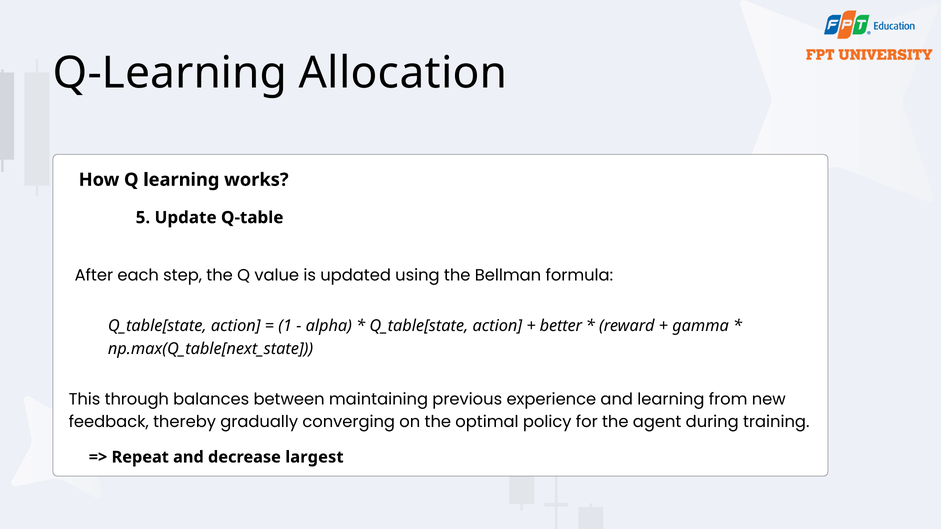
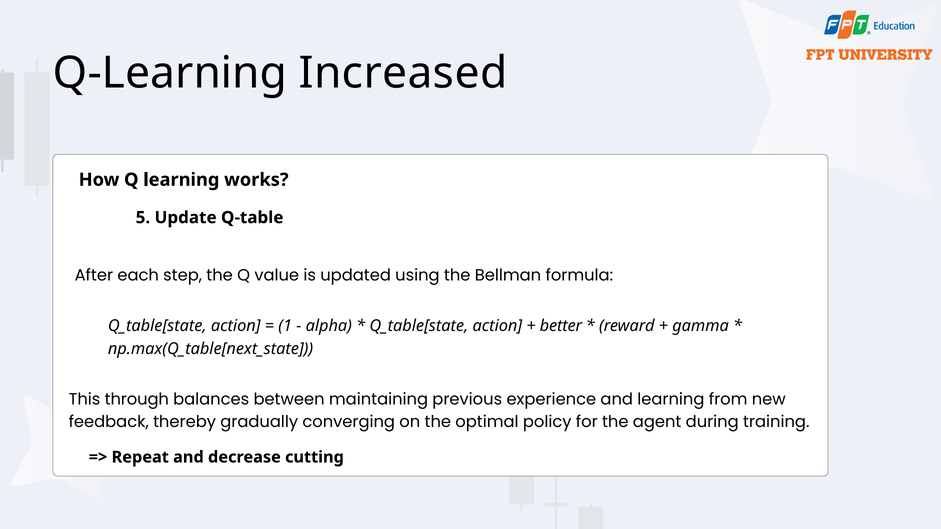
Allocation: Allocation -> Increased
largest: largest -> cutting
